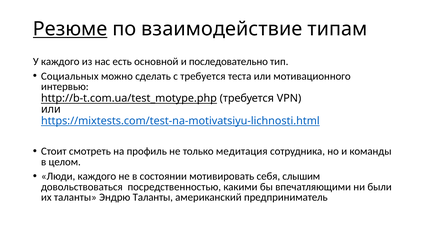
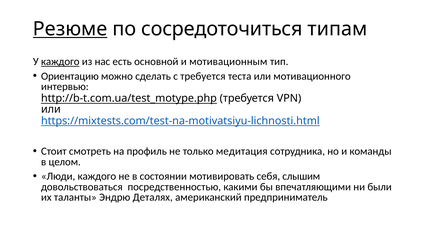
взаимодействие: взаимодействие -> сосредоточиться
каждого at (60, 62) underline: none -> present
последовательно: последовательно -> мотивационным
Социальных: Социальных -> Ориентацию
Эндрю Таланты: Таланты -> Деталях
